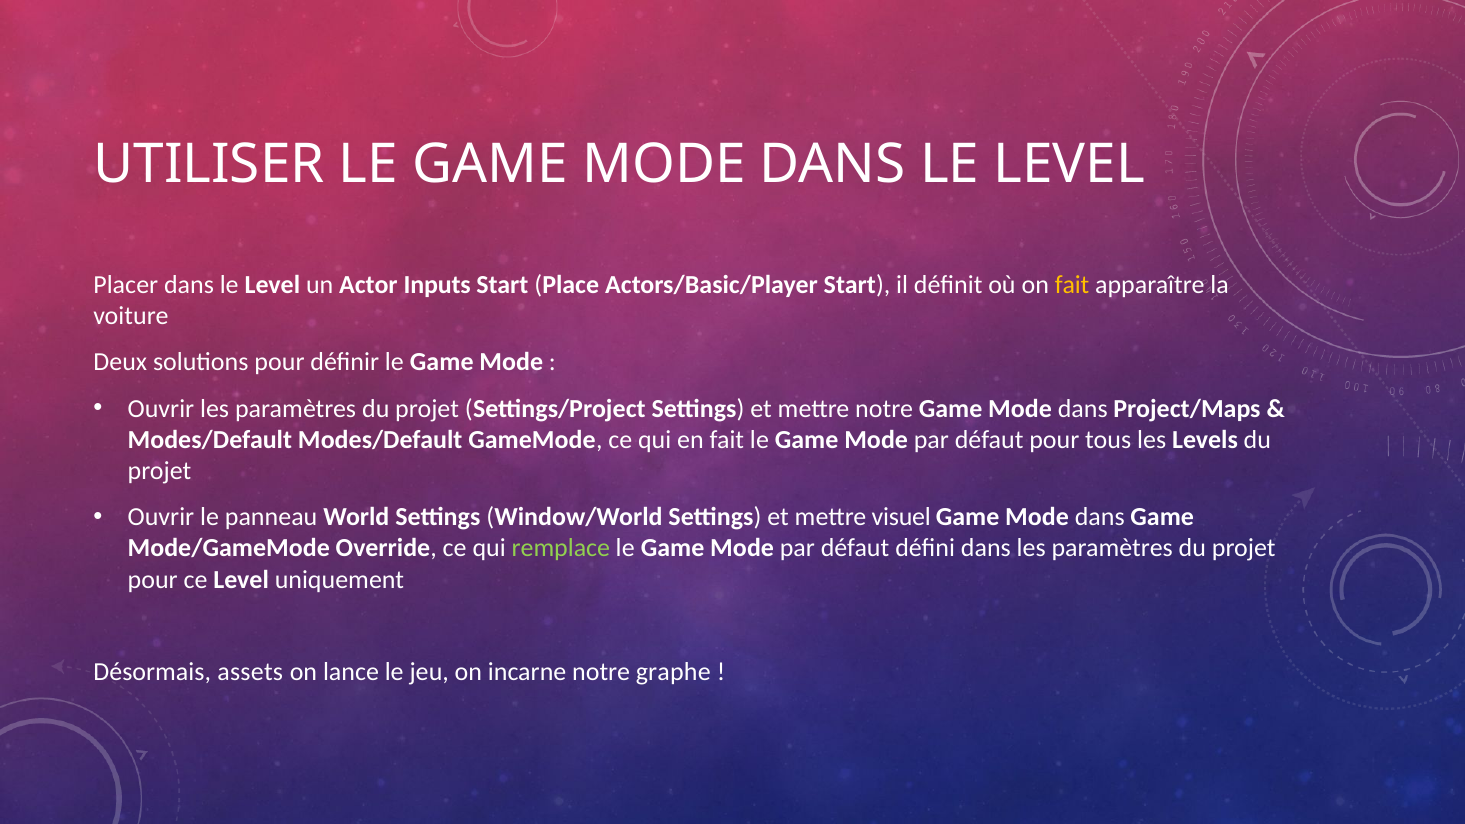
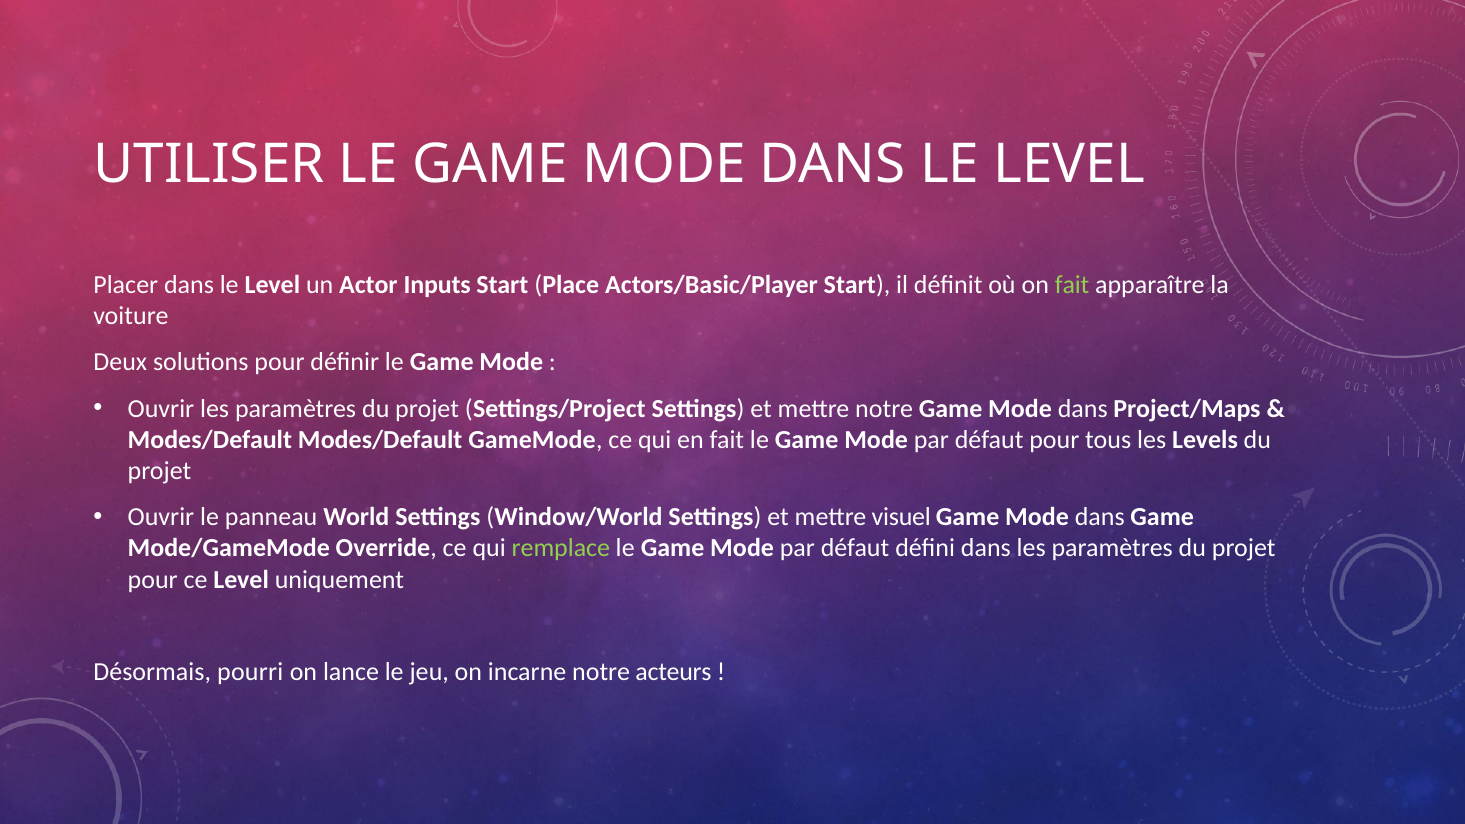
fait at (1072, 285) colour: yellow -> light green
assets: assets -> pourri
graphe: graphe -> acteurs
